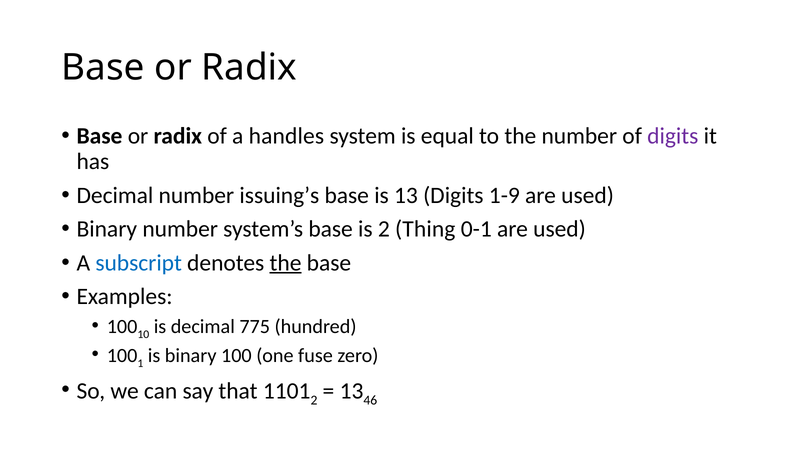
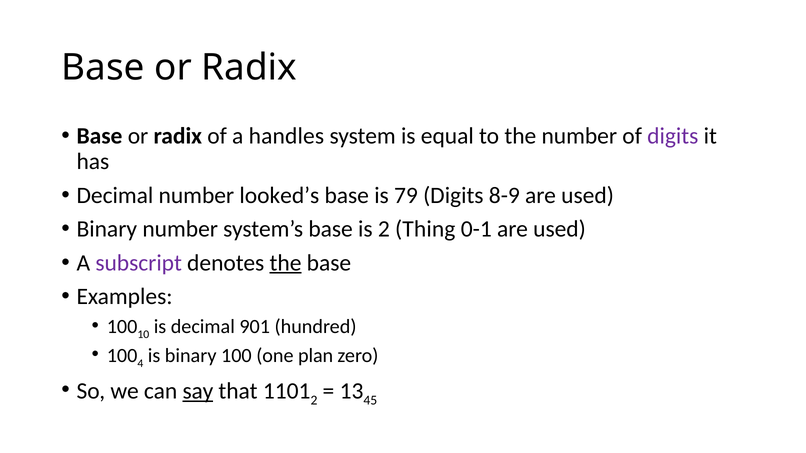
issuing’s: issuing’s -> looked’s
is 13: 13 -> 79
1-9: 1-9 -> 8-9
subscript colour: blue -> purple
775: 775 -> 901
1: 1 -> 4
fuse: fuse -> plan
say underline: none -> present
46: 46 -> 45
